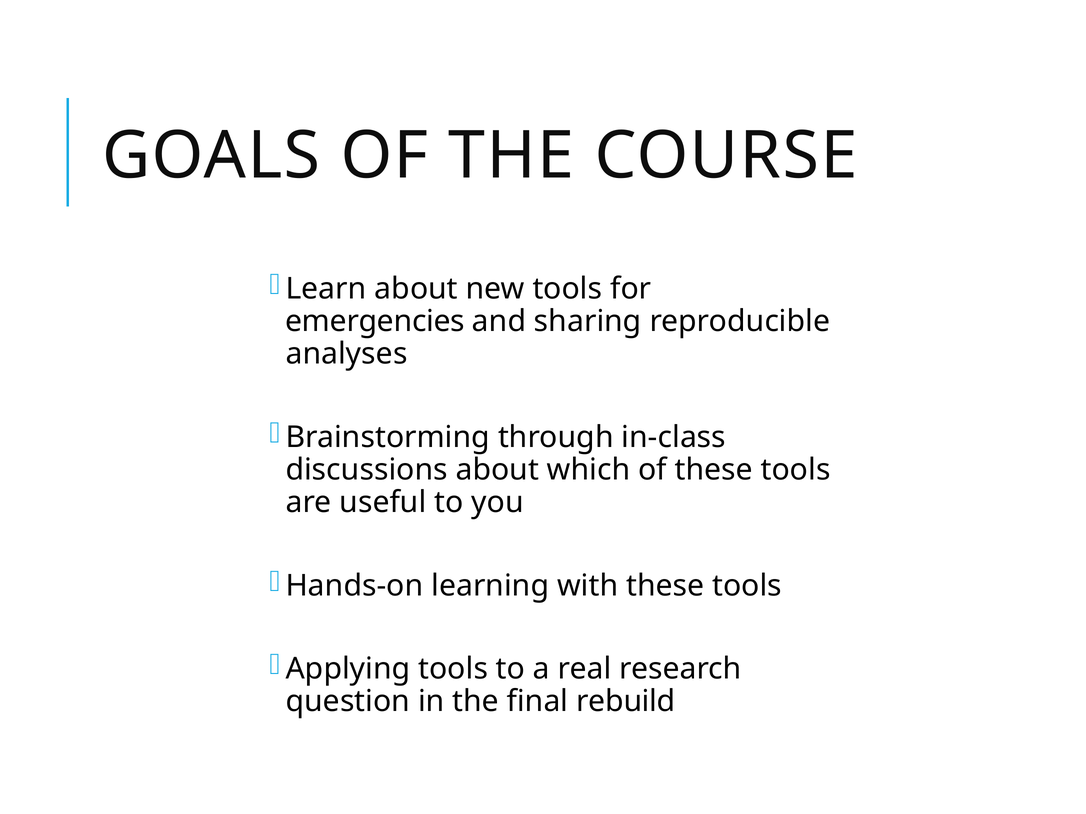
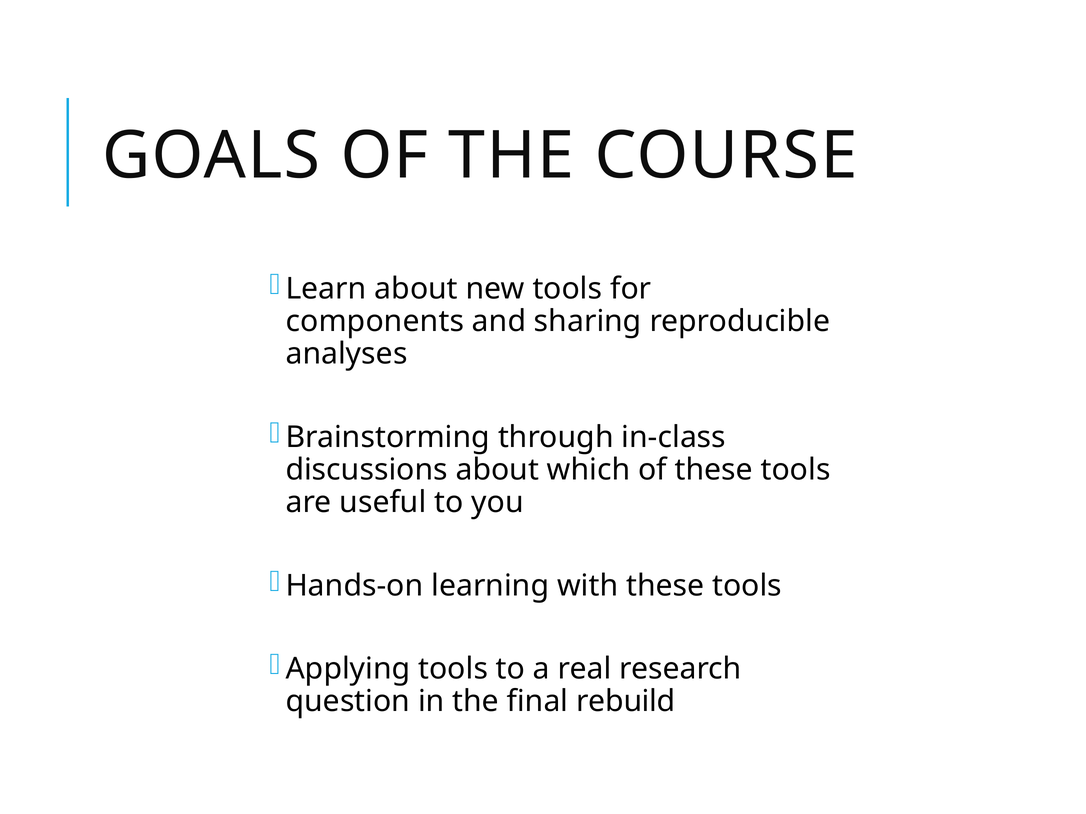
emergencies: emergencies -> components
